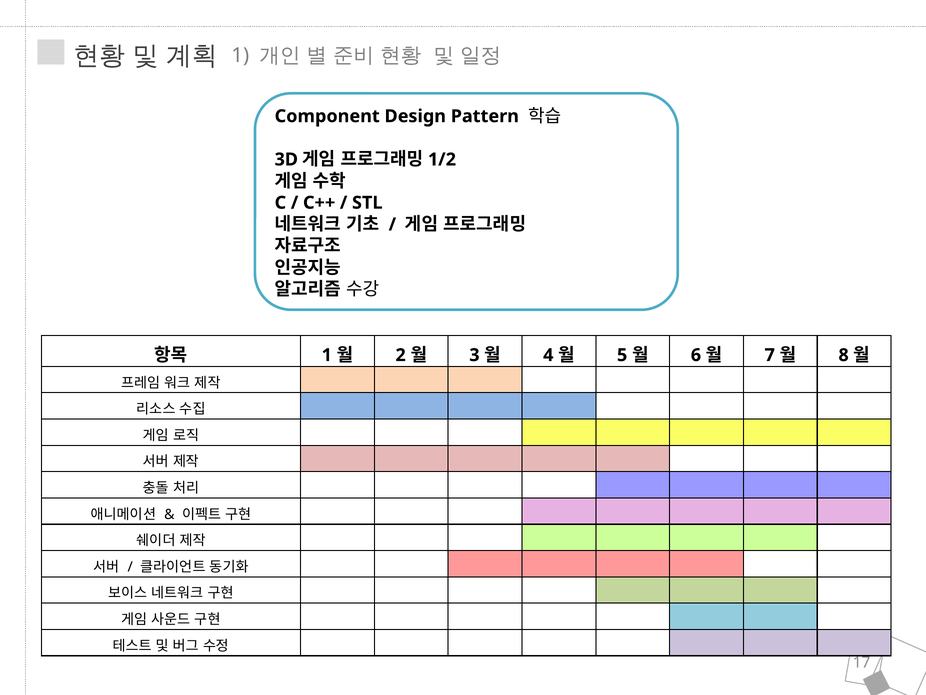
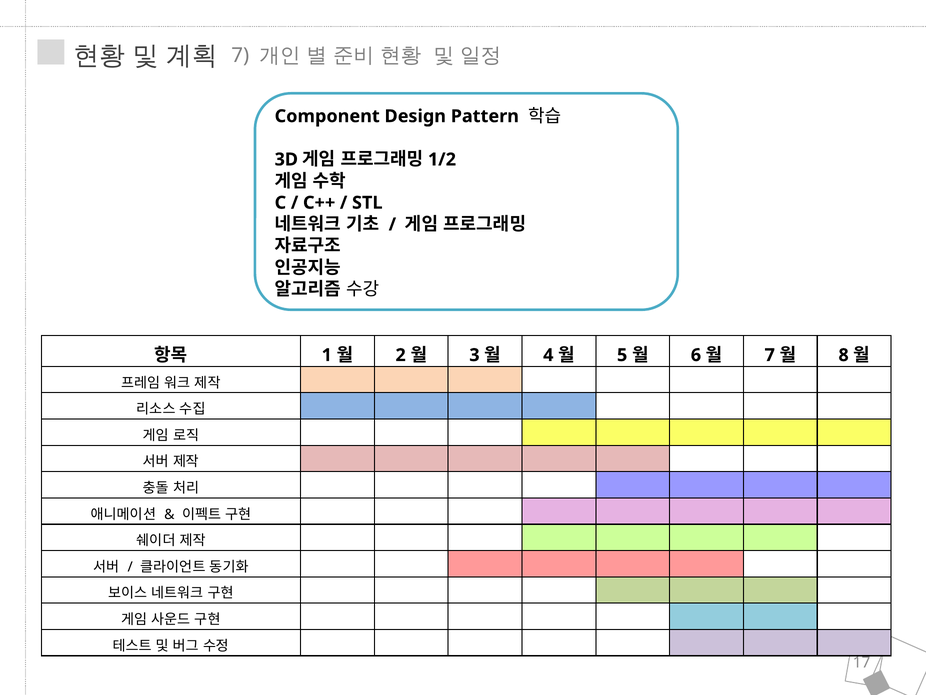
1 at (240, 55): 1 -> 7
